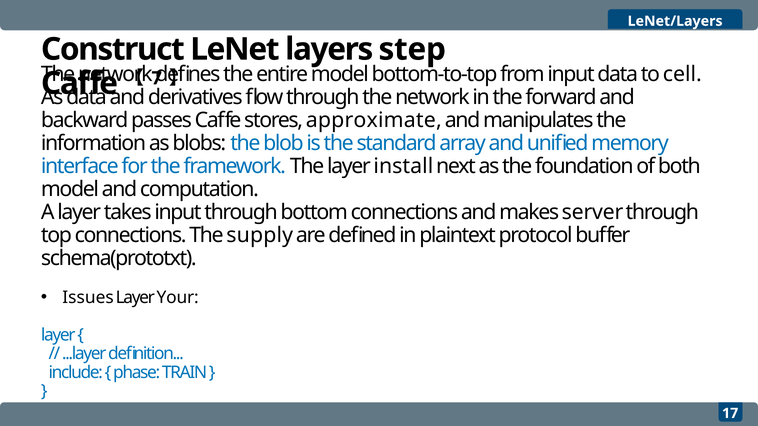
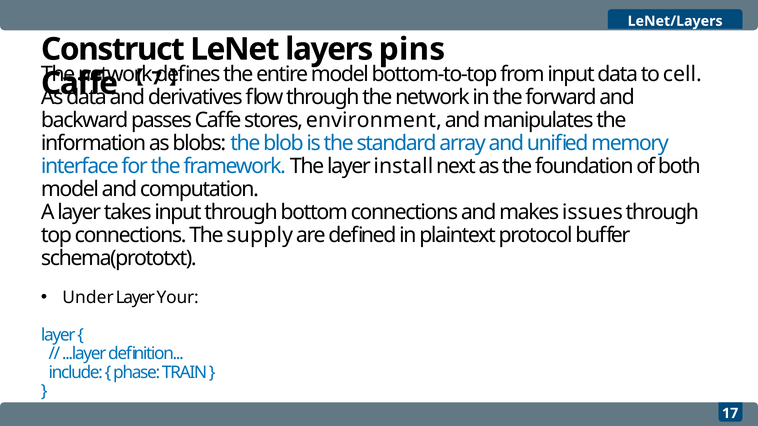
step: step -> pins
approximate: approximate -> environment
server: server -> issues
Issues: Issues -> Under
